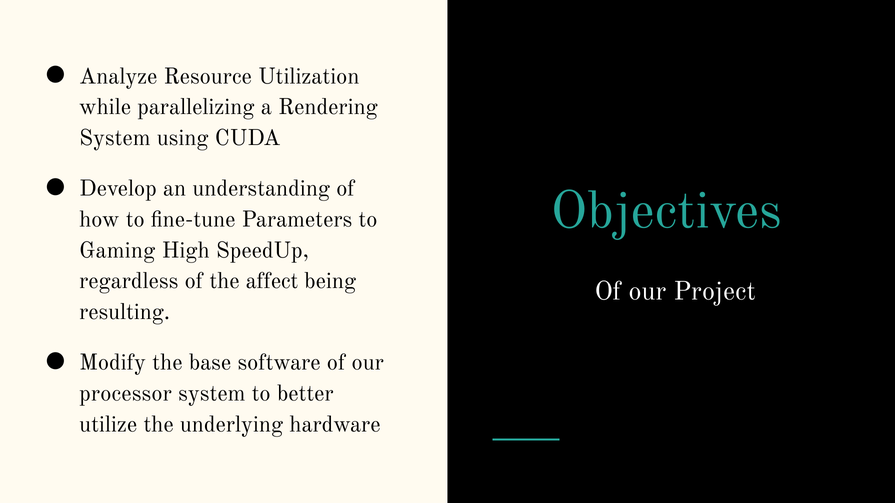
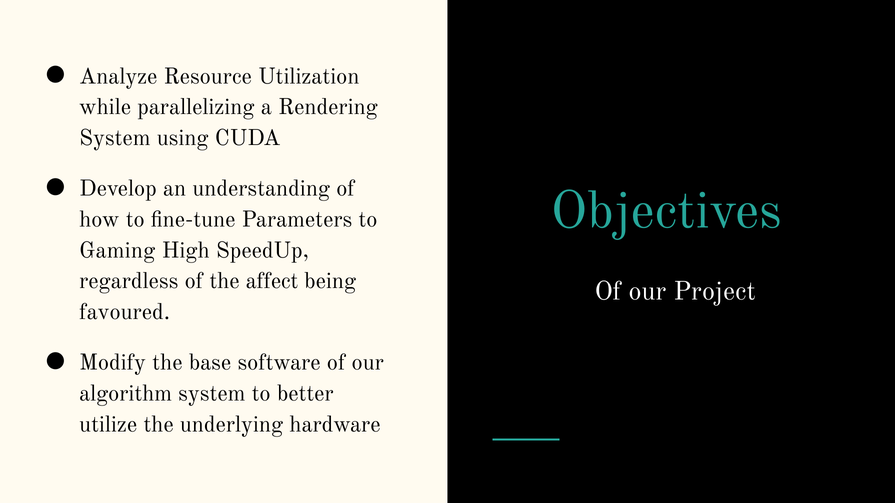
resulting: resulting -> favoured
processor: processor -> algorithm
